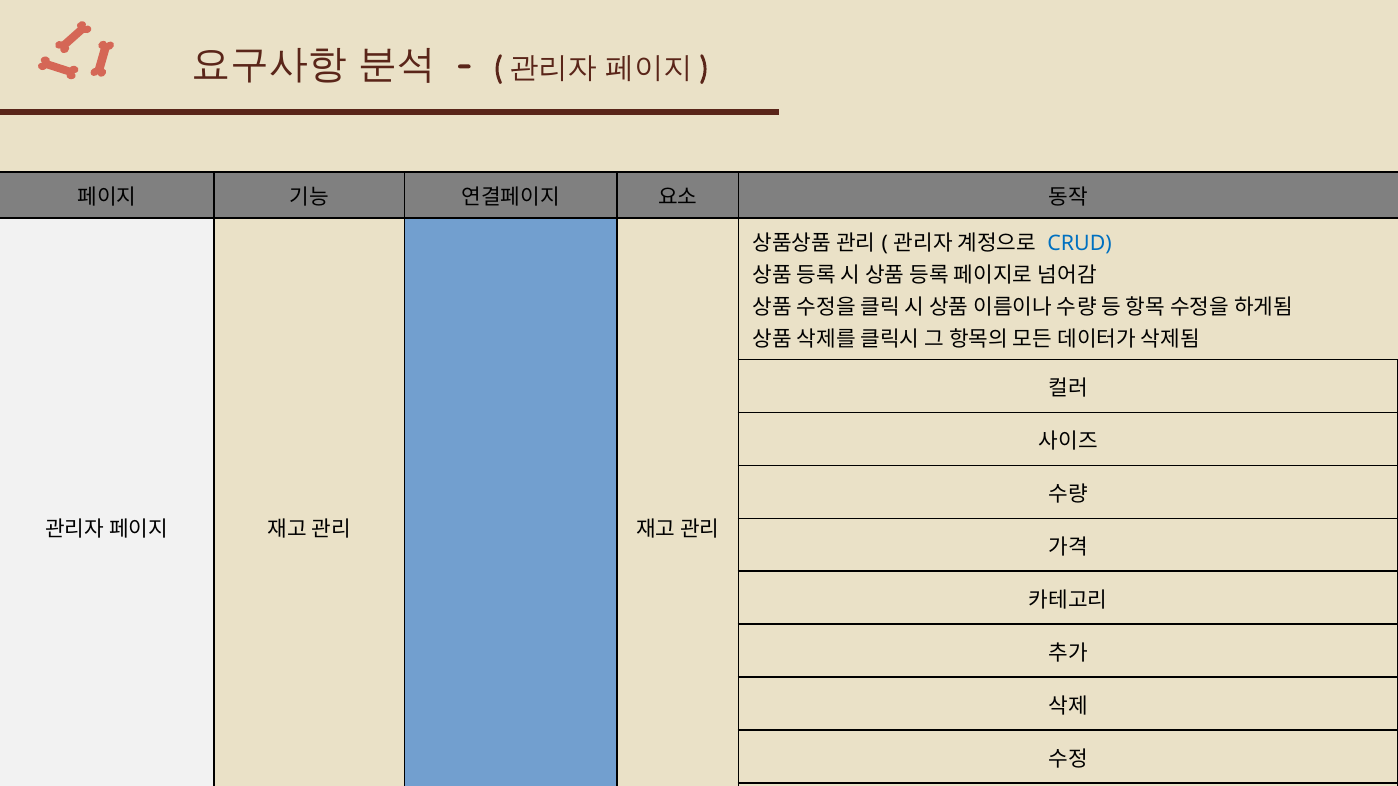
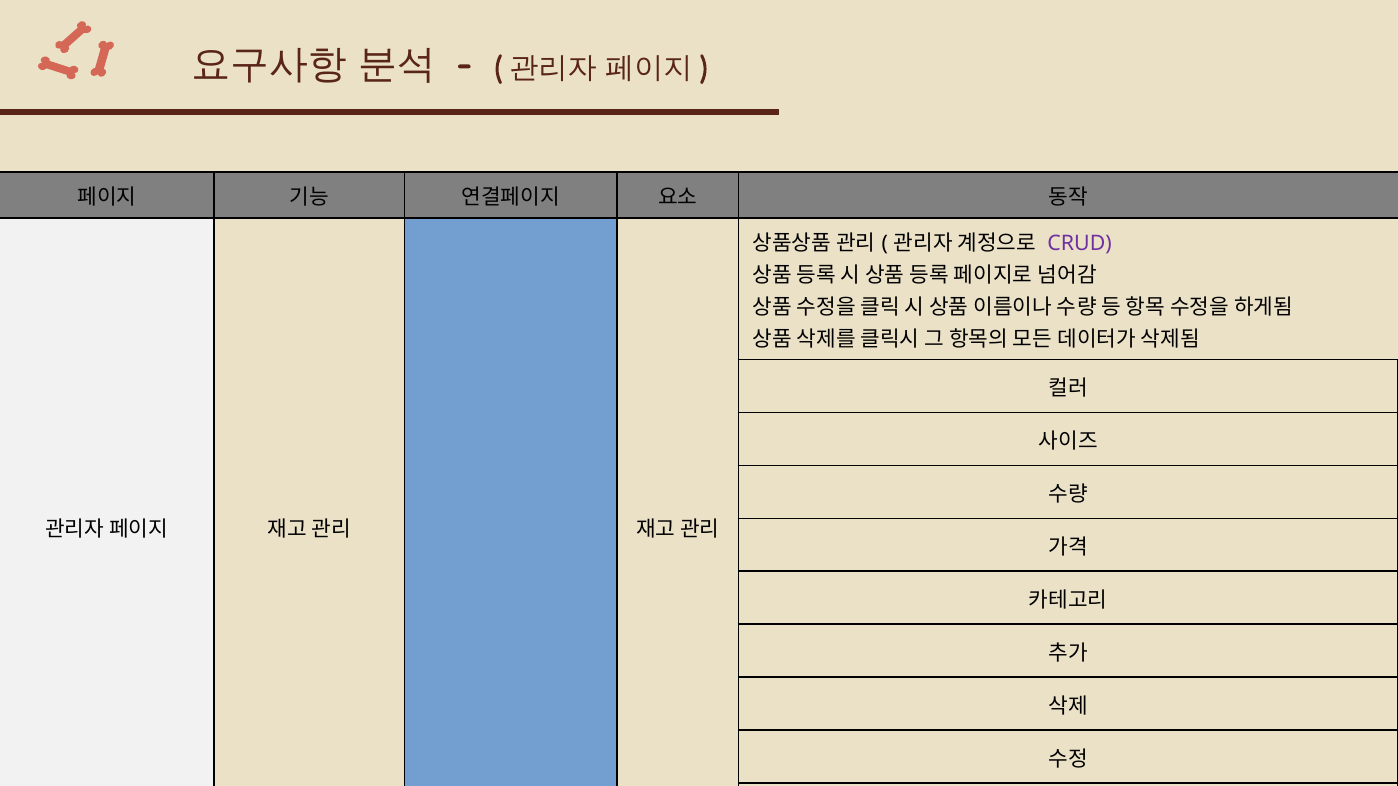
CRUD colour: blue -> purple
